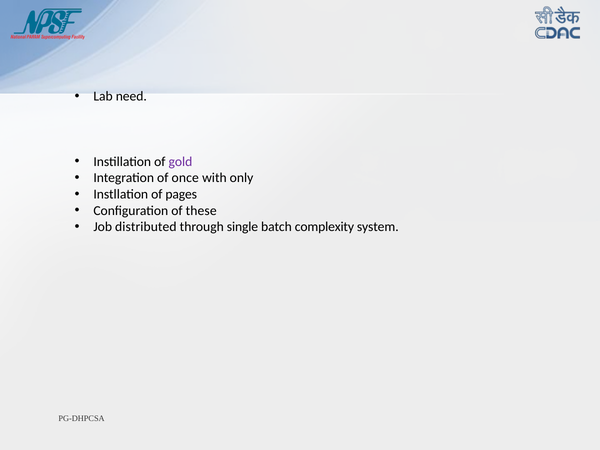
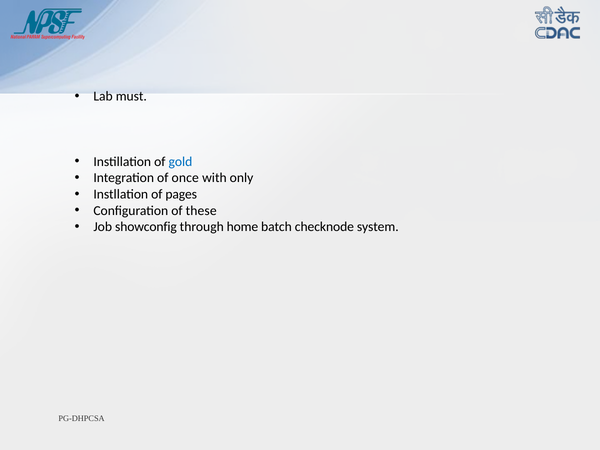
need: need -> must
gold colour: purple -> blue
distributed: distributed -> showconfig
single: single -> home
complexity: complexity -> checknode
